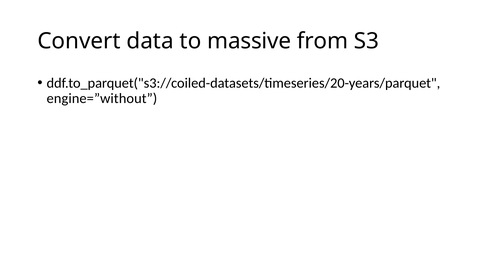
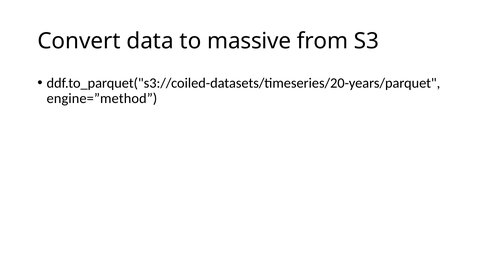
engine=”without: engine=”without -> engine=”method
